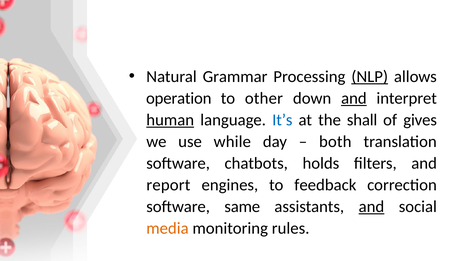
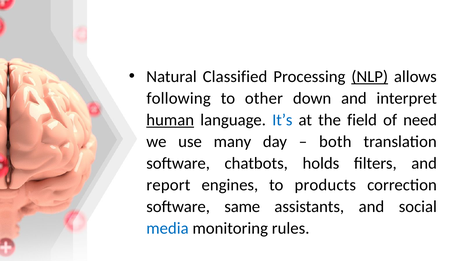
Grammar: Grammar -> Classified
operation: operation -> following
and at (354, 98) underline: present -> none
shall: shall -> field
gives: gives -> need
while: while -> many
feedback: feedback -> products
and at (371, 207) underline: present -> none
media colour: orange -> blue
